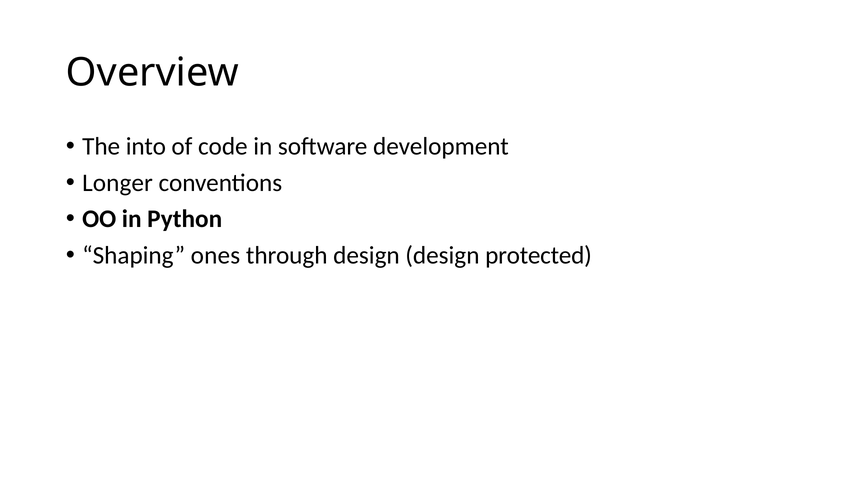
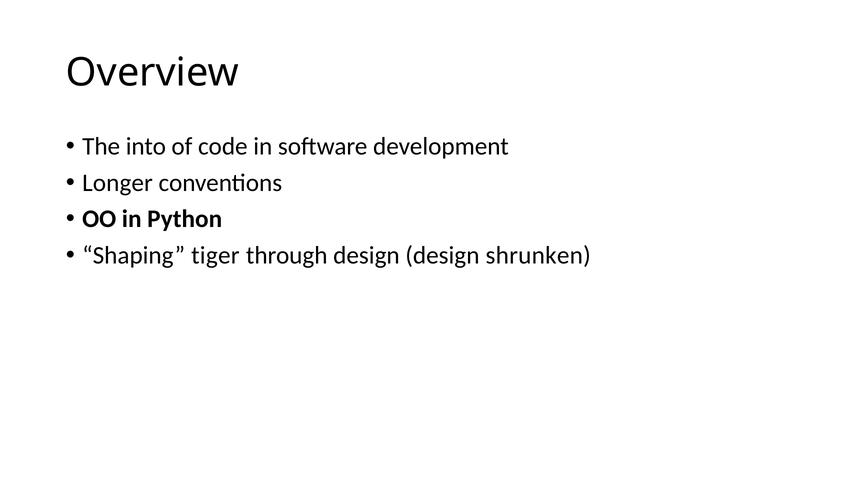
ones: ones -> tiger
protected: protected -> shrunken
